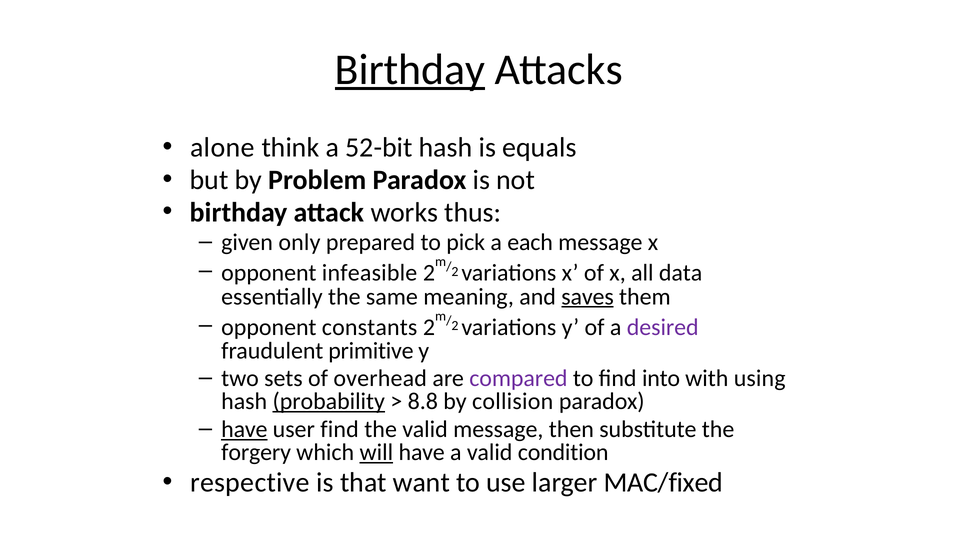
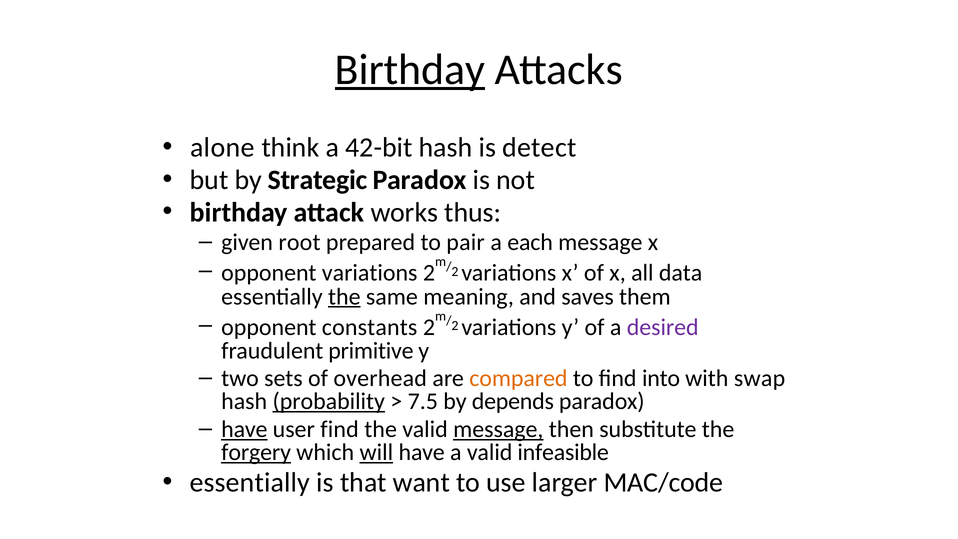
52-bit: 52-bit -> 42-bit
equals: equals -> detect
Problem: Problem -> Strategic
only: only -> root
pick: pick -> pair
opponent infeasible: infeasible -> variations
the at (344, 297) underline: none -> present
saves underline: present -> none
compared colour: purple -> orange
using: using -> swap
8.8: 8.8 -> 7.5
collision: collision -> depends
message at (498, 429) underline: none -> present
forgery underline: none -> present
condition: condition -> infeasible
respective at (250, 483): respective -> essentially
MAC/fixed: MAC/fixed -> MAC/code
